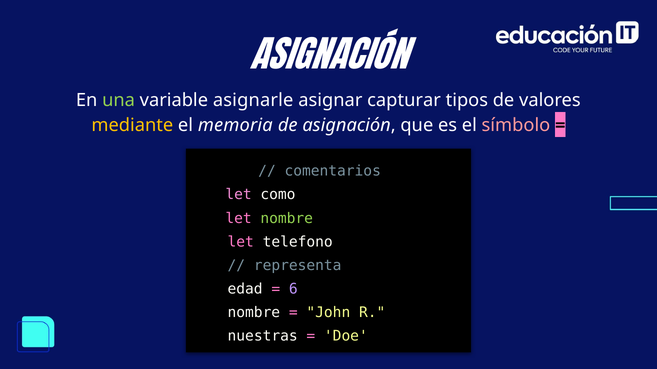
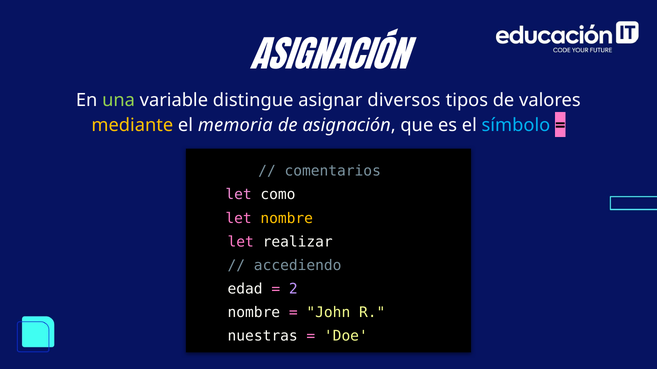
asignarle: asignarle -> distingue
capturar: capturar -> diversos
símbolo colour: pink -> light blue
nombre at (287, 219) colour: light green -> yellow
telefono: telefono -> realizar
representa: representa -> accediendo
6: 6 -> 2
